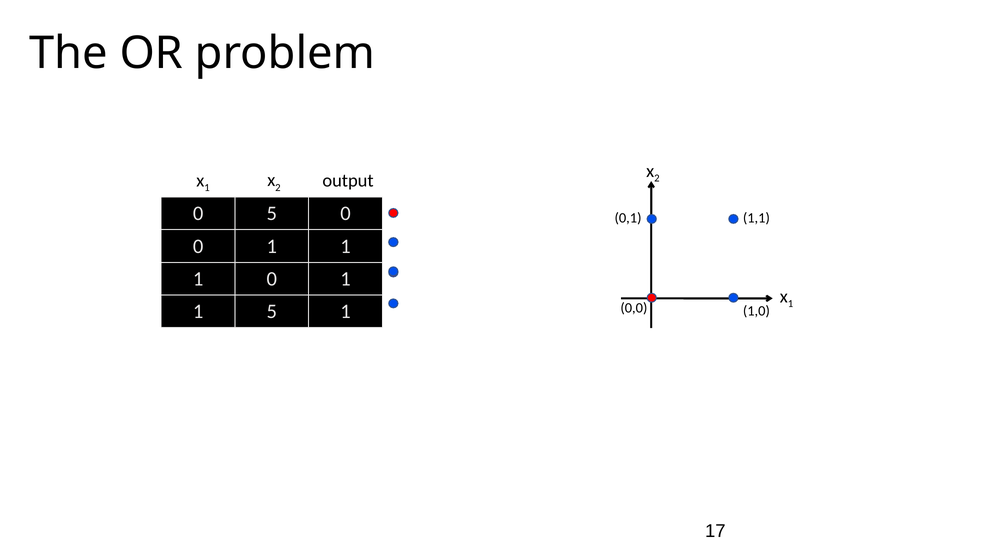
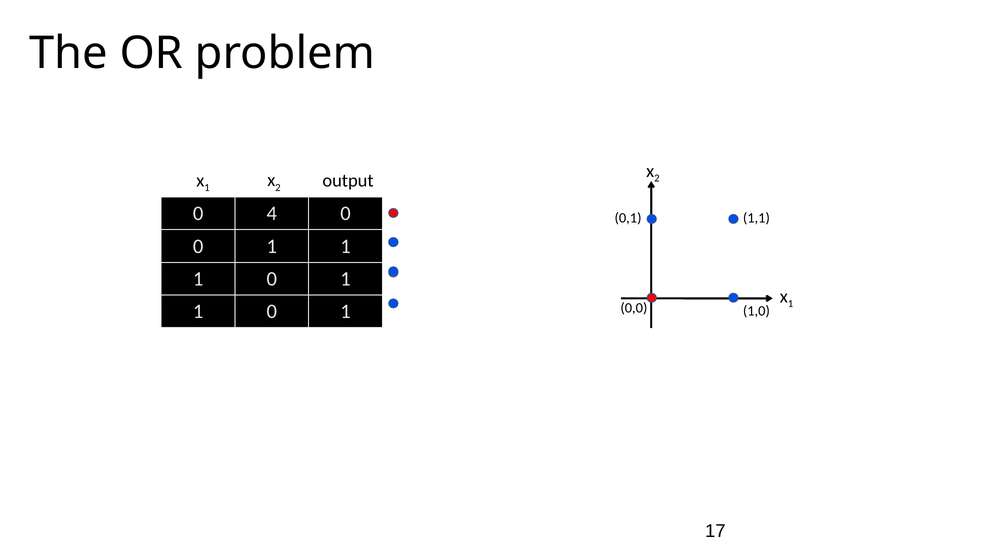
0 5: 5 -> 4
5 at (272, 311): 5 -> 0
